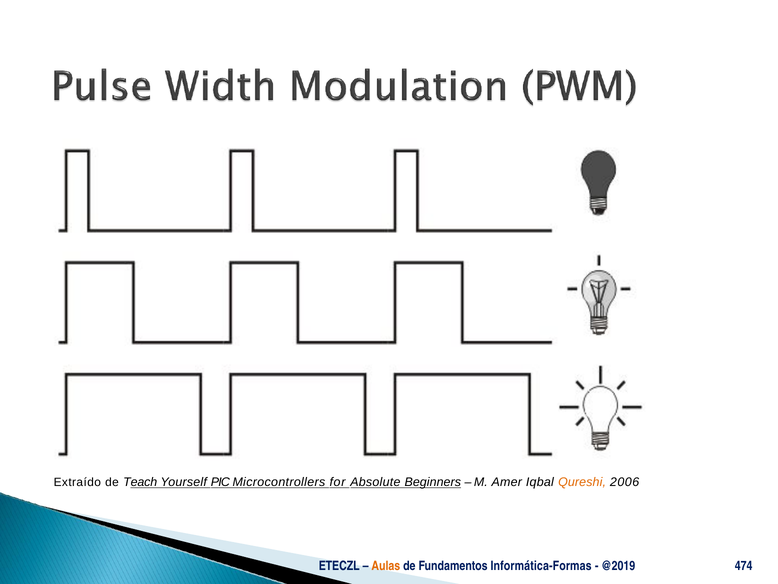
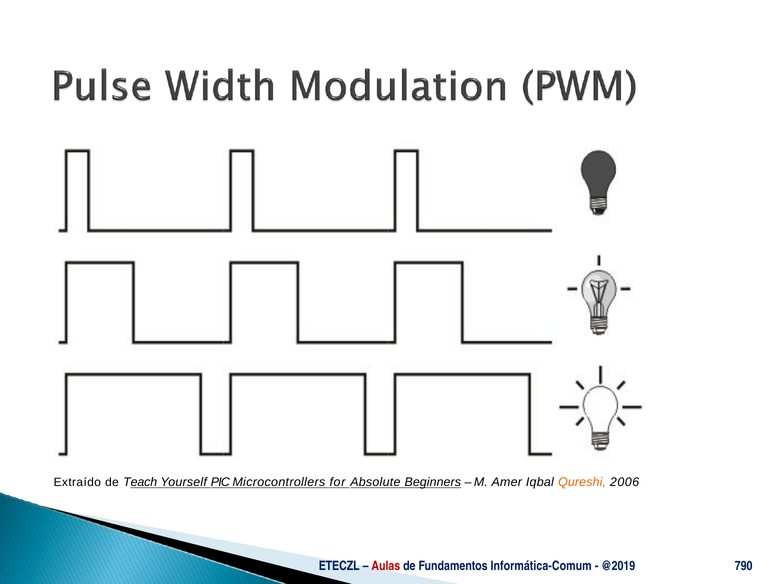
Aulas colour: orange -> red
Informática-Formas: Informática-Formas -> Informática-Comum
474: 474 -> 790
